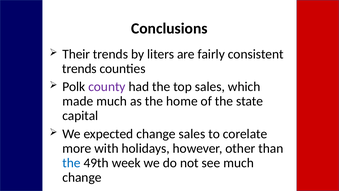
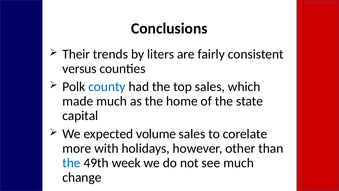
trends at (79, 69): trends -> versus
county colour: purple -> blue
expected change: change -> volume
